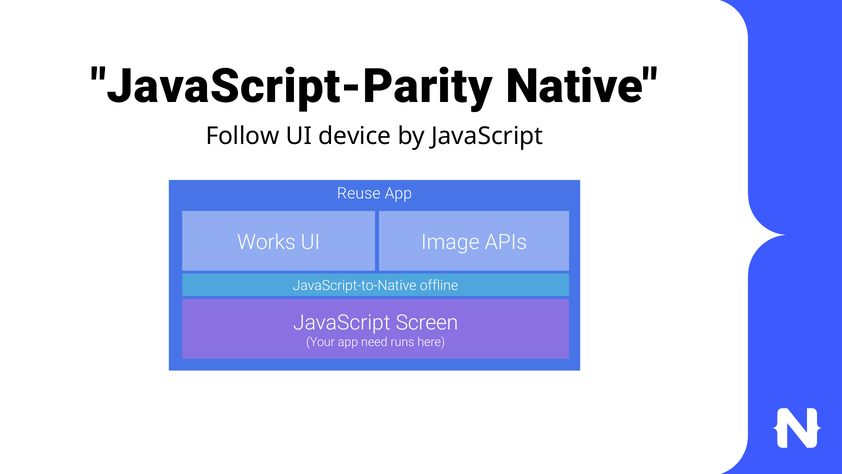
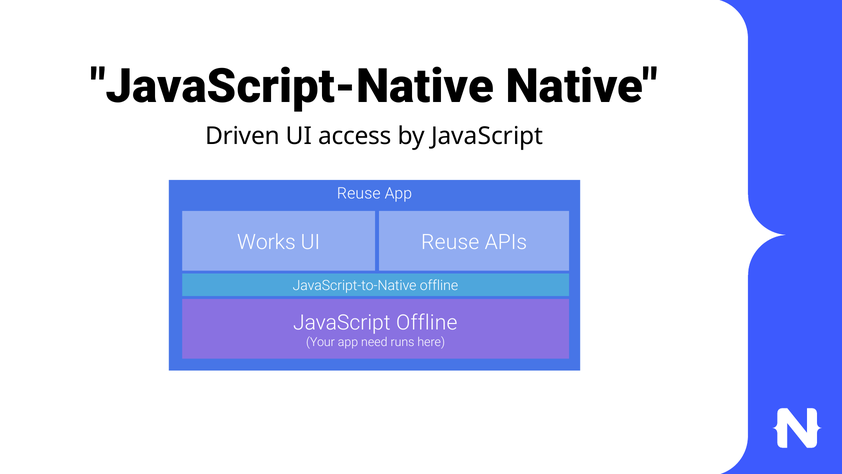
JavaScript-Parity: JavaScript-Parity -> JavaScript-Native
Follow: Follow -> Driven
device: device -> access
Image at (450, 242): Image -> Reuse
JavaScript Screen: Screen -> Offline
